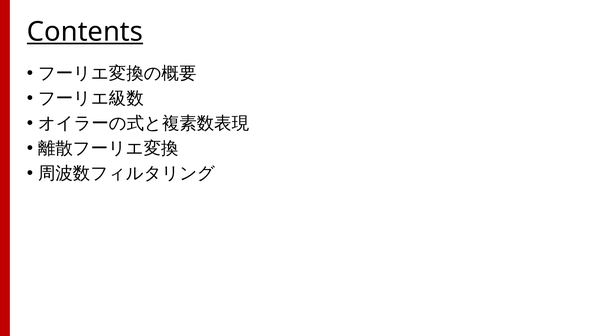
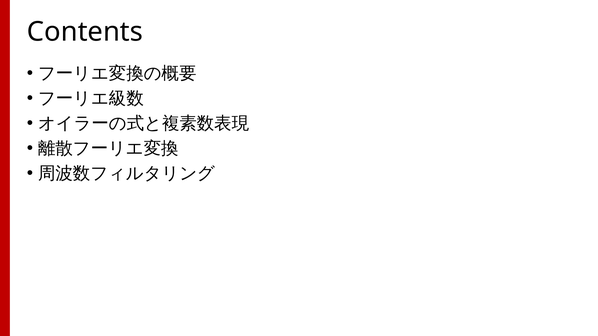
Contents underline: present -> none
